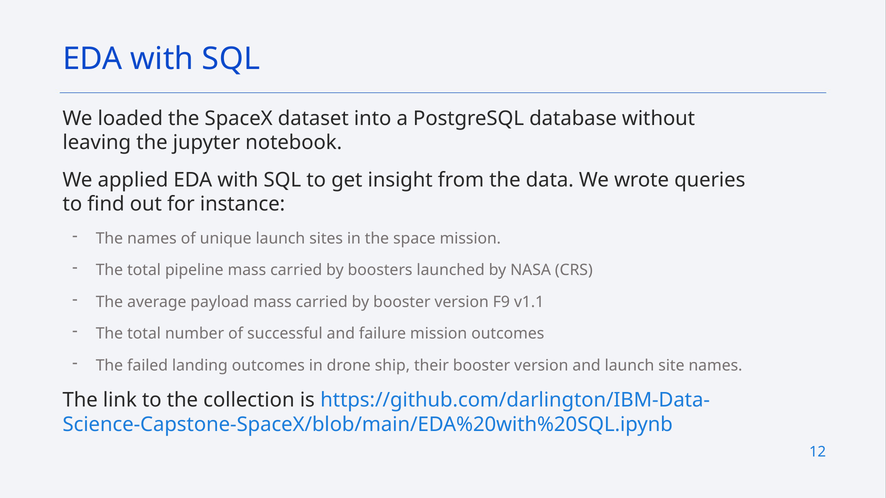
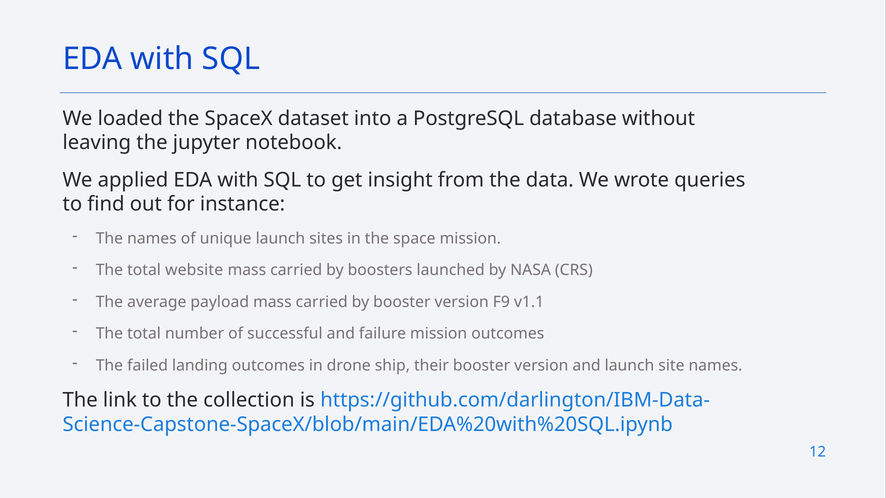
pipeline: pipeline -> website
